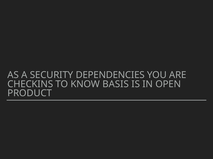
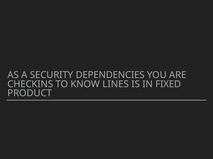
BASIS: BASIS -> LINES
OPEN: OPEN -> FIXED
